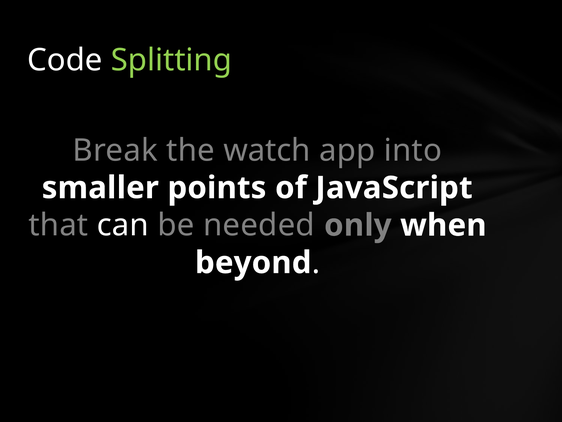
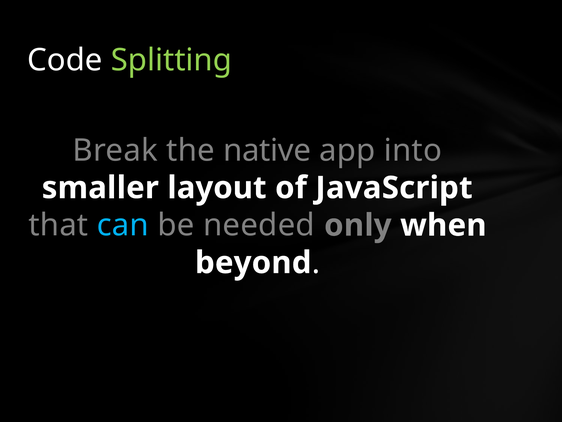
watch: watch -> native
points: points -> layout
can colour: white -> light blue
